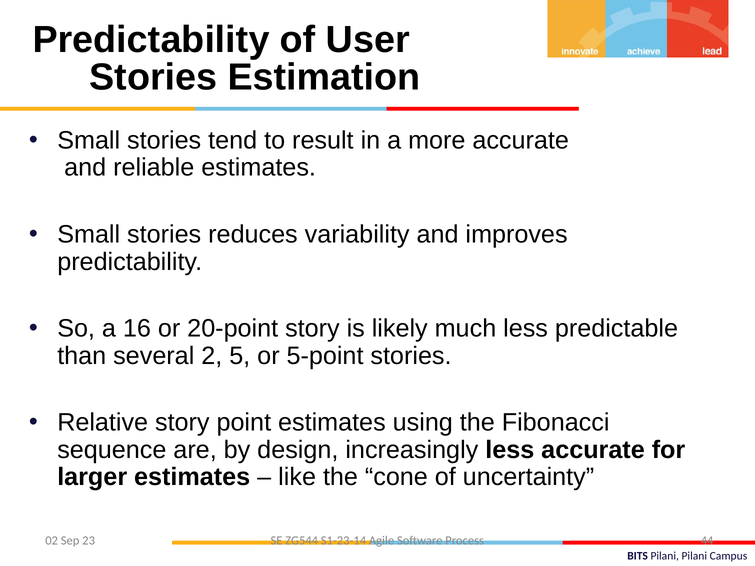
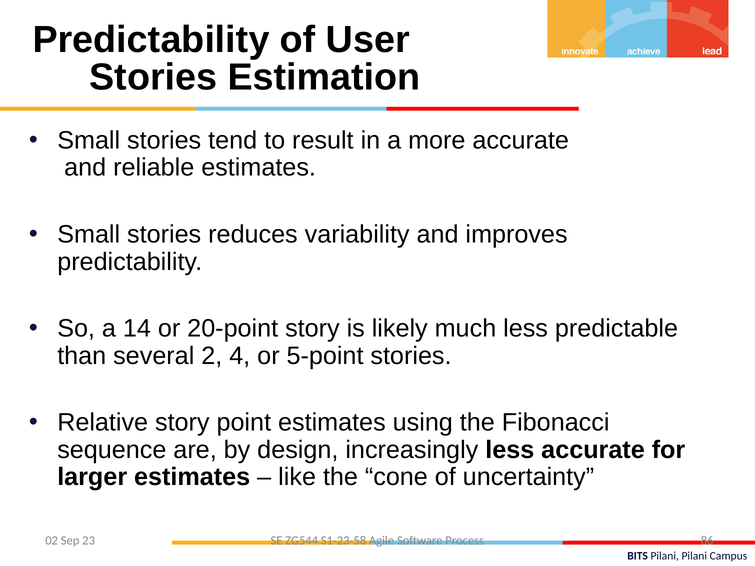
16: 16 -> 14
5: 5 -> 4
S1-23-14: S1-23-14 -> S1-23-58
44: 44 -> 86
